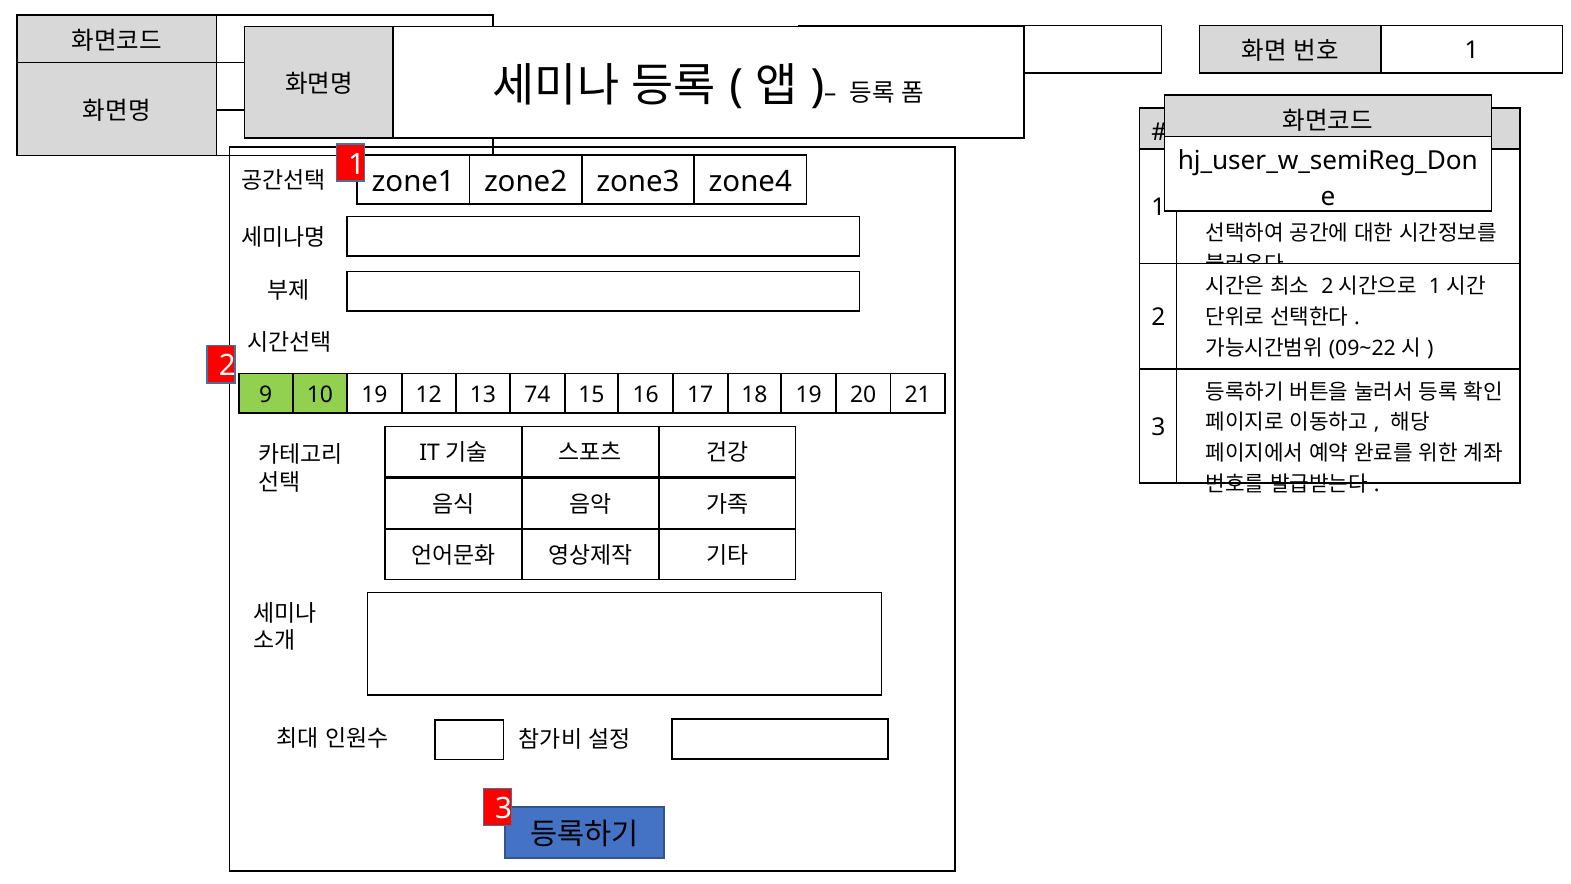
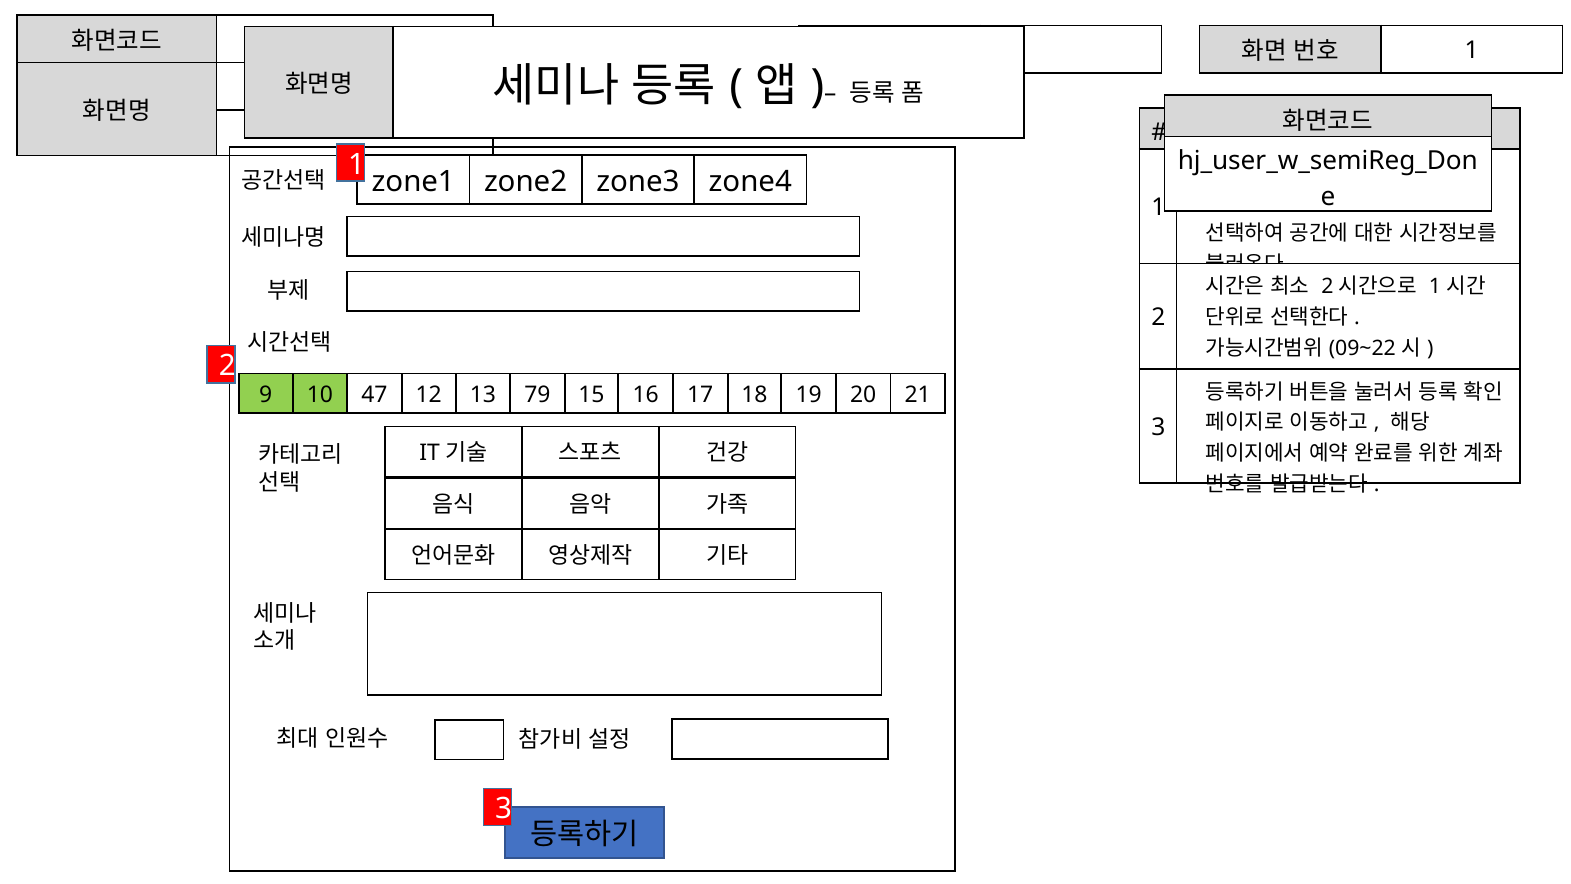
10 19: 19 -> 47
74: 74 -> 79
